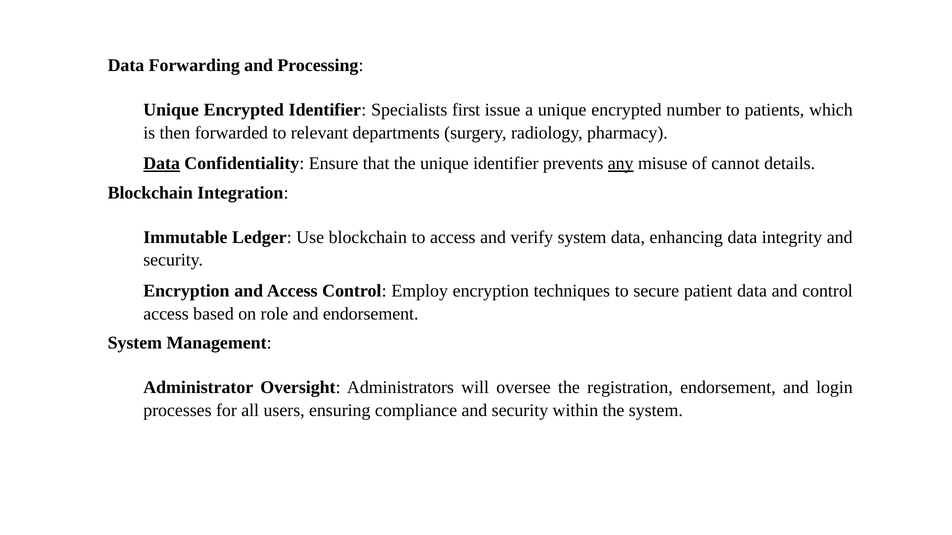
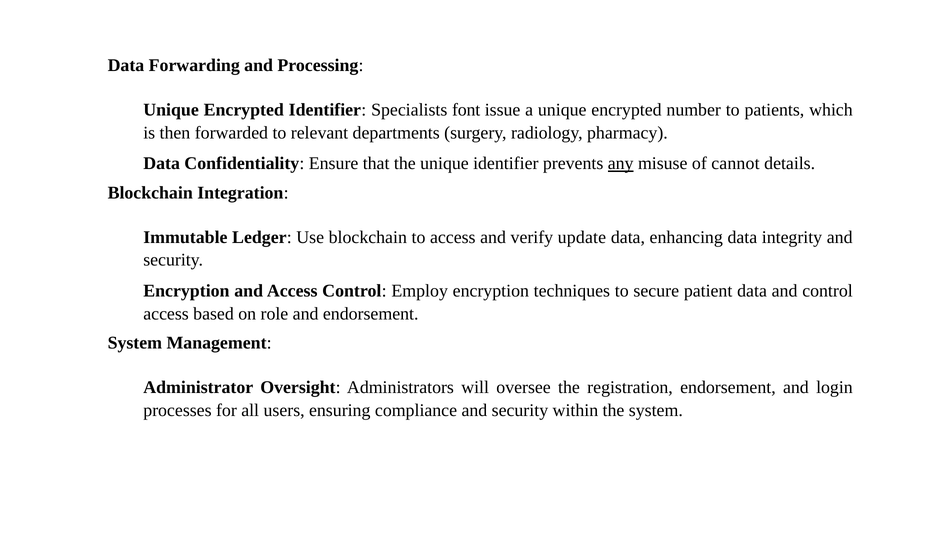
first: first -> font
Data at (162, 164) underline: present -> none
verify system: system -> update
